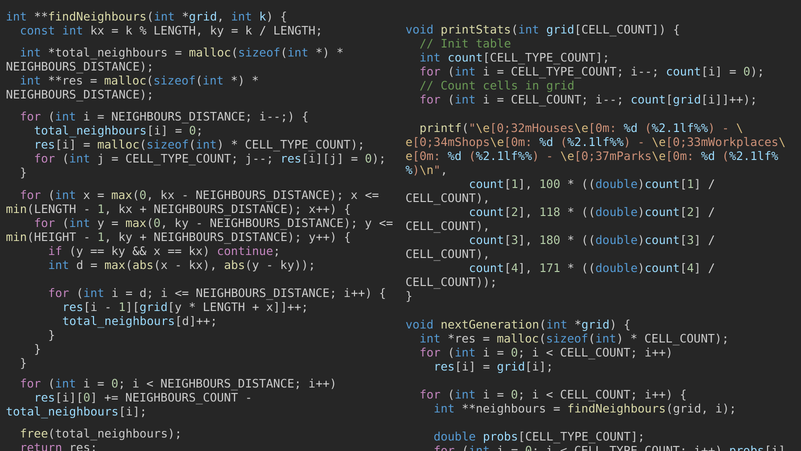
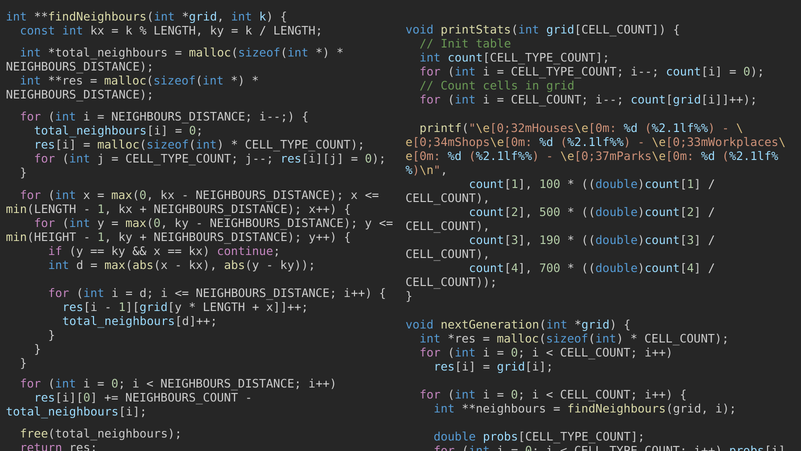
118: 118 -> 500
180: 180 -> 190
171: 171 -> 700
